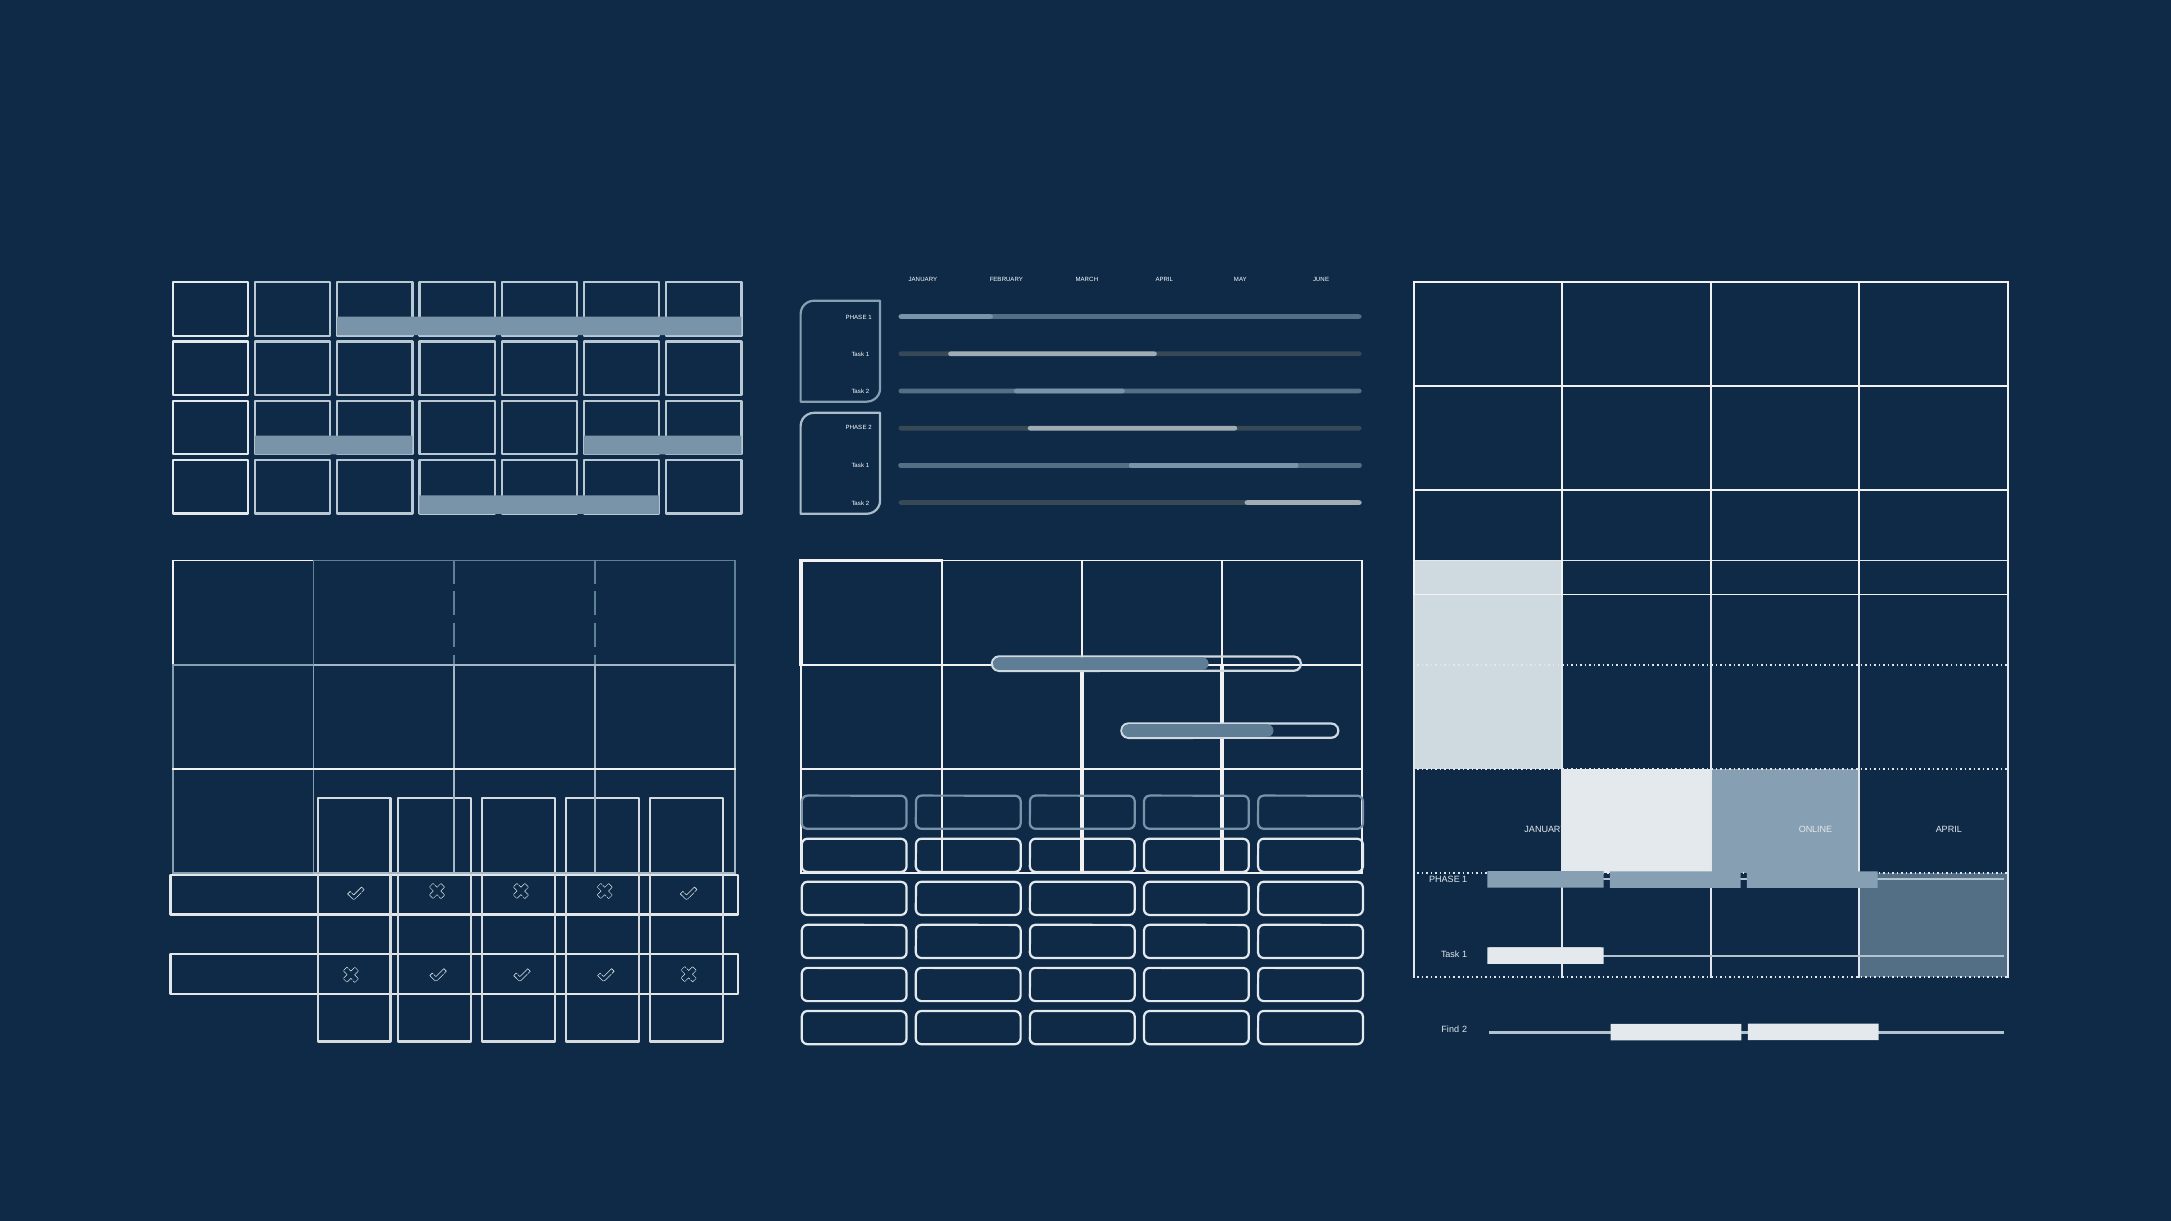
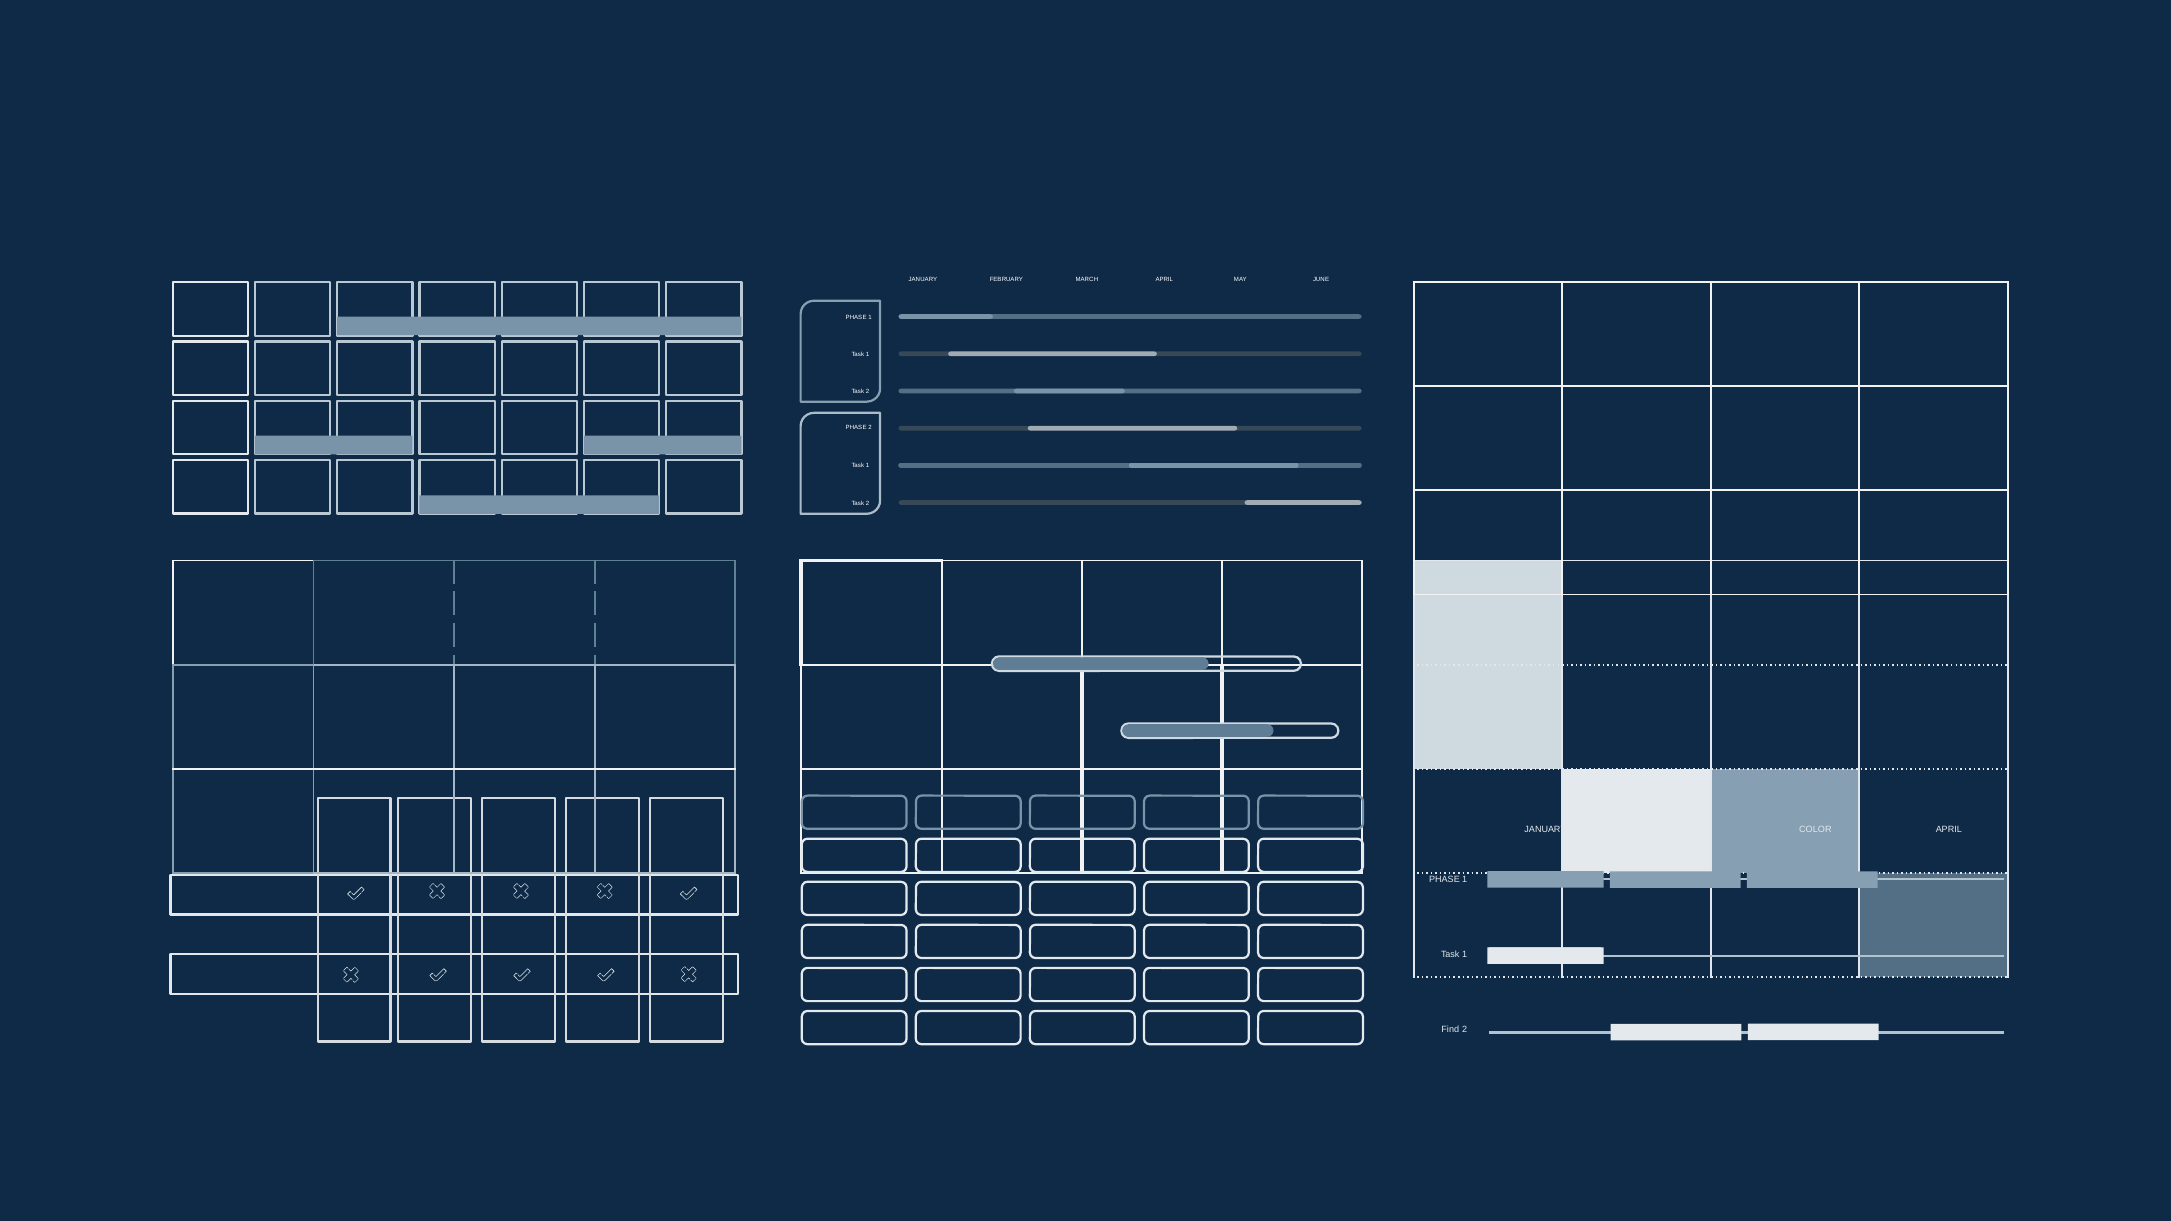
ONLINE: ONLINE -> COLOR
